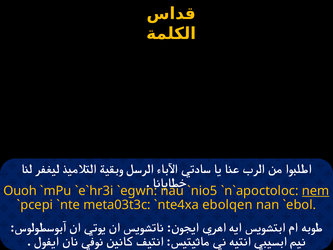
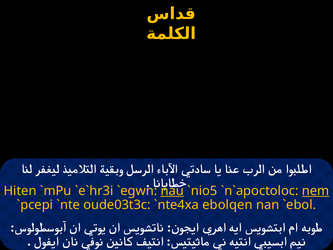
Ouoh: Ouoh -> Hiten
nau underline: none -> present
meta03t3c: meta03t3c -> oude03t3c
